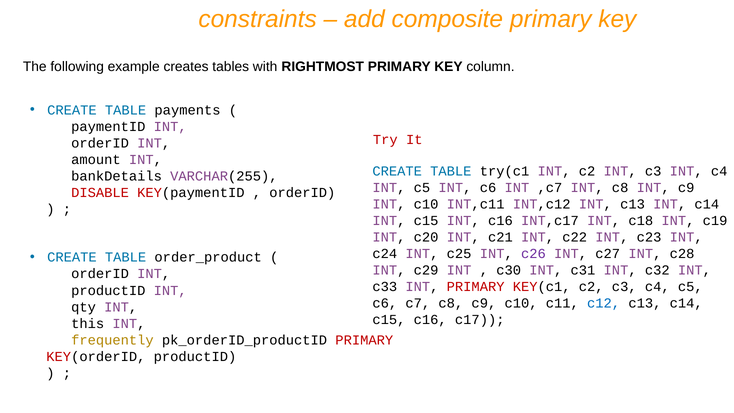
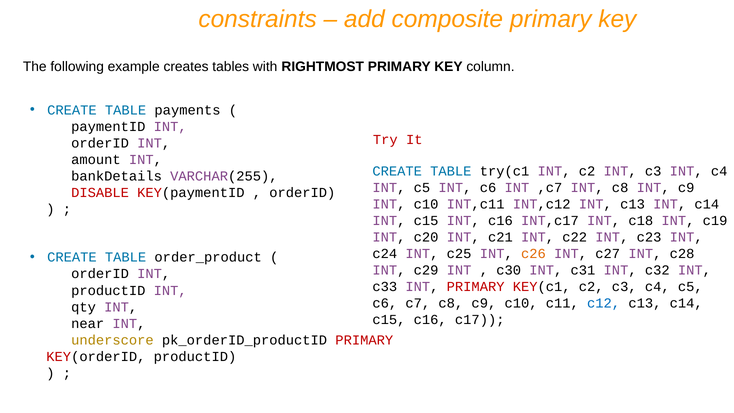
c26 colour: purple -> orange
this: this -> near
frequently: frequently -> underscore
